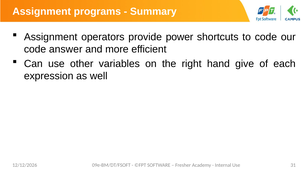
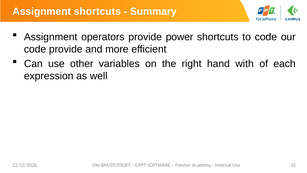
Assignment programs: programs -> shortcuts
code answer: answer -> provide
give: give -> with
